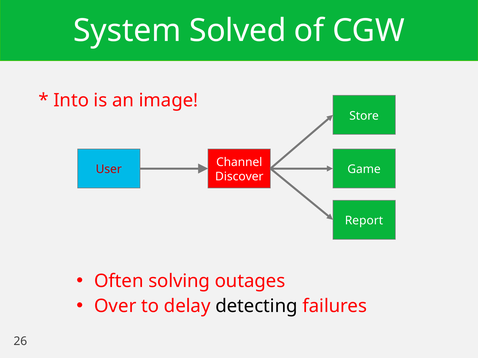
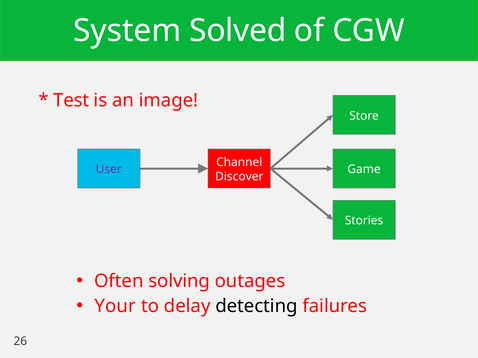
Into: Into -> Test
User colour: red -> purple
Report: Report -> Stories
Over: Over -> Your
